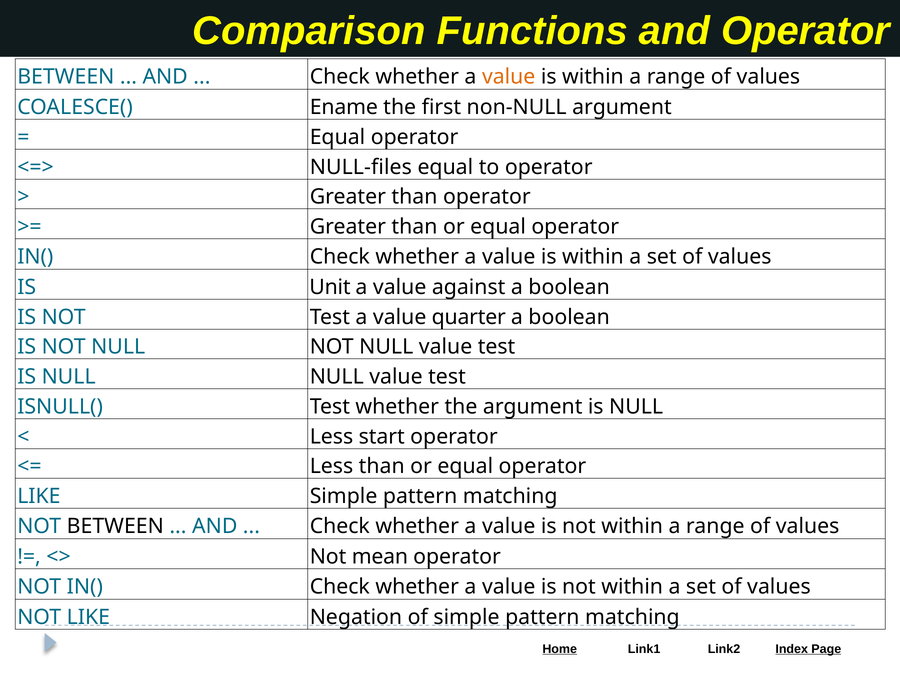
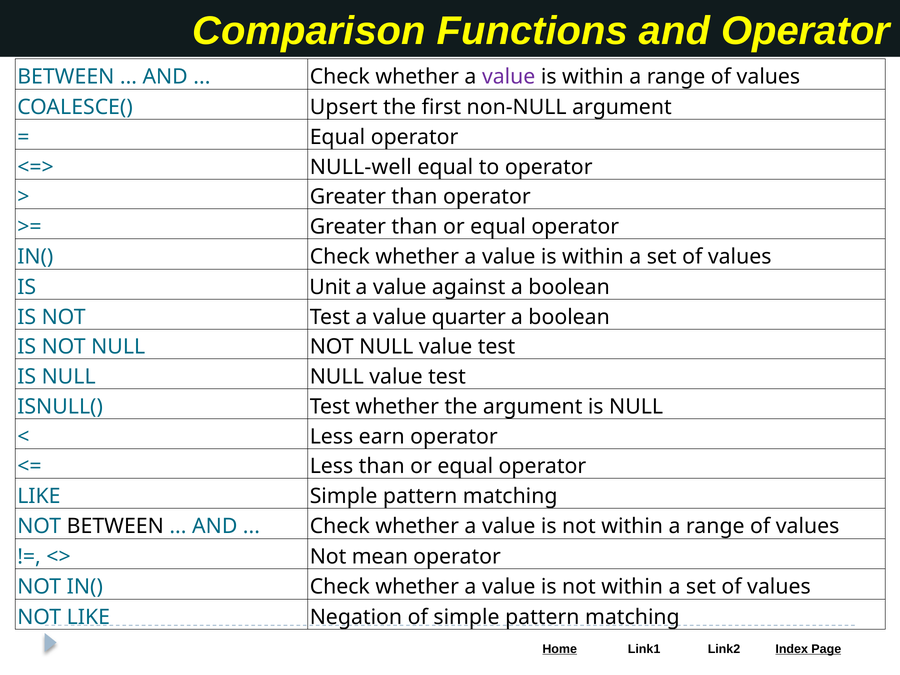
value at (509, 77) colour: orange -> purple
Ename: Ename -> Upsert
NULL-files: NULL-files -> NULL-well
start: start -> earn
